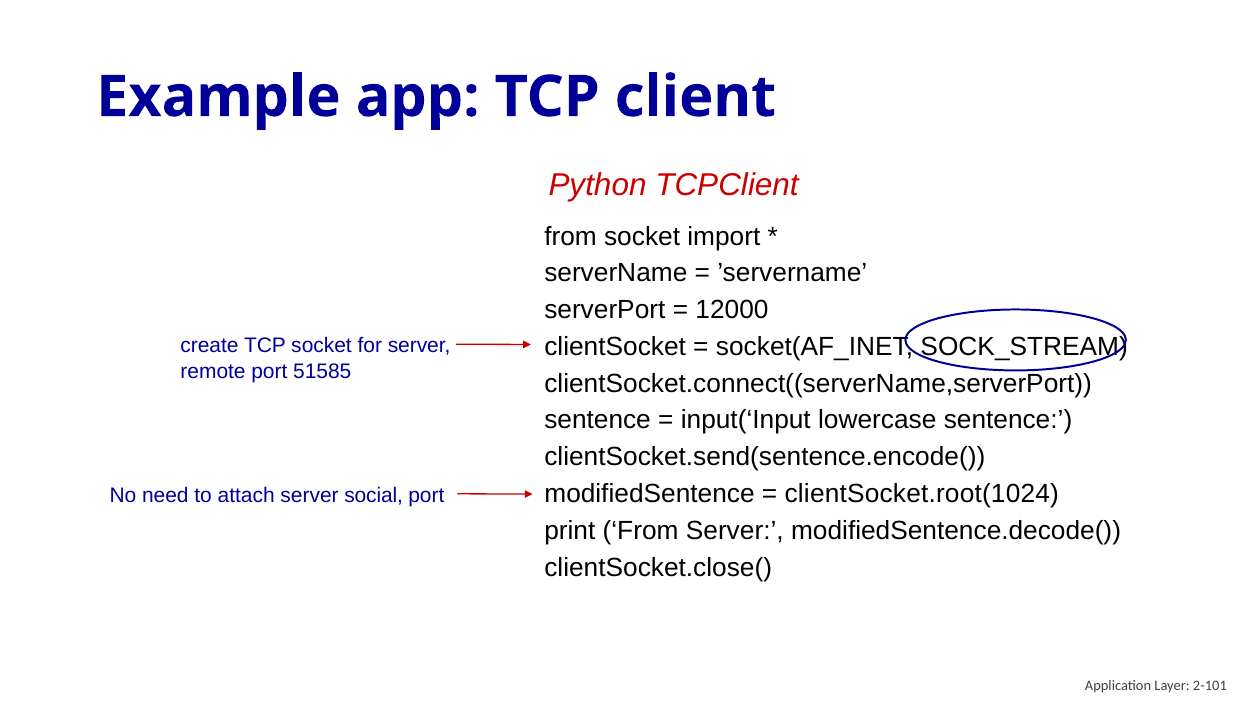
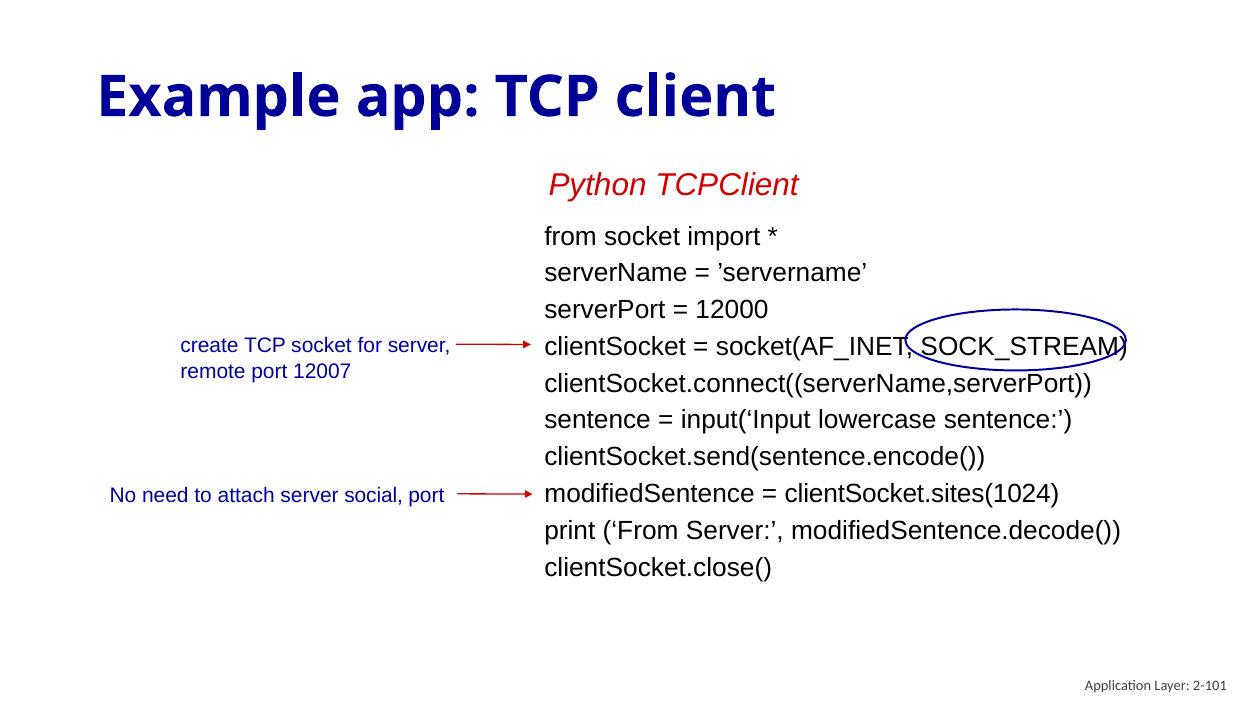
51585: 51585 -> 12007
clientSocket.root(1024: clientSocket.root(1024 -> clientSocket.sites(1024
